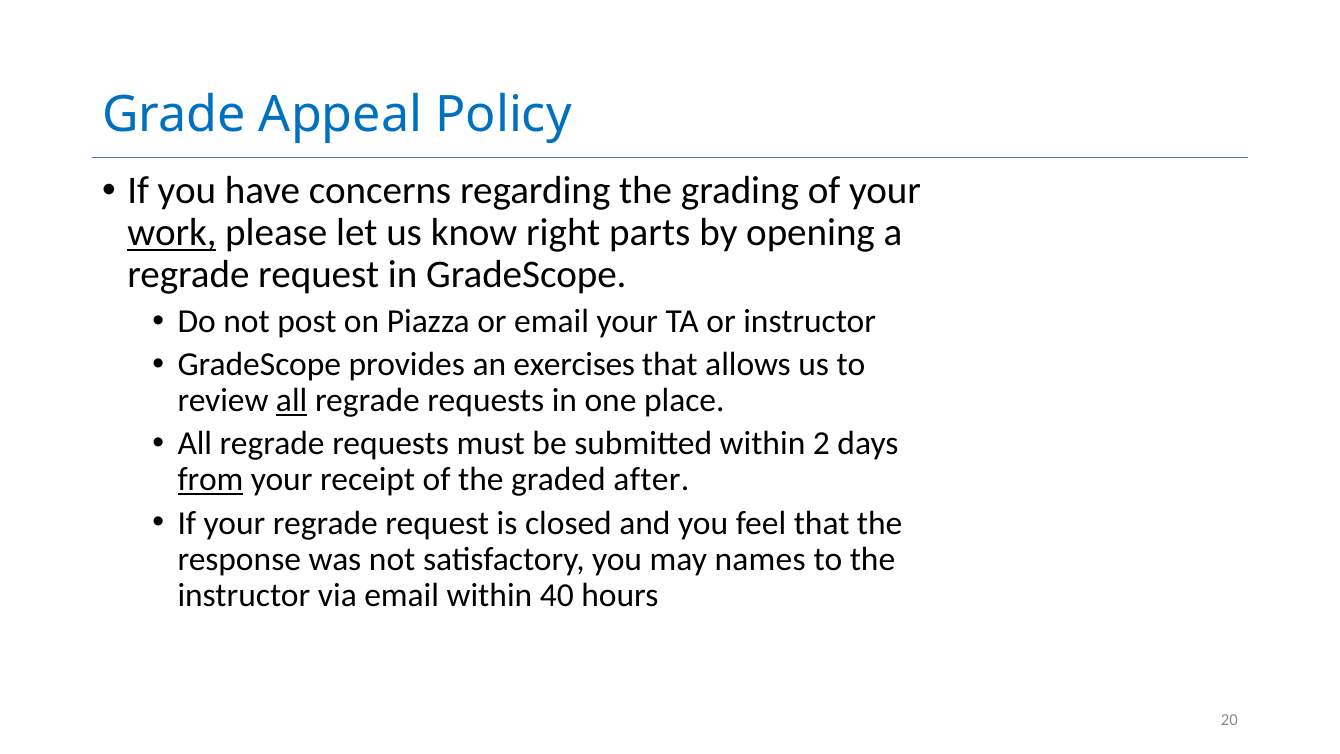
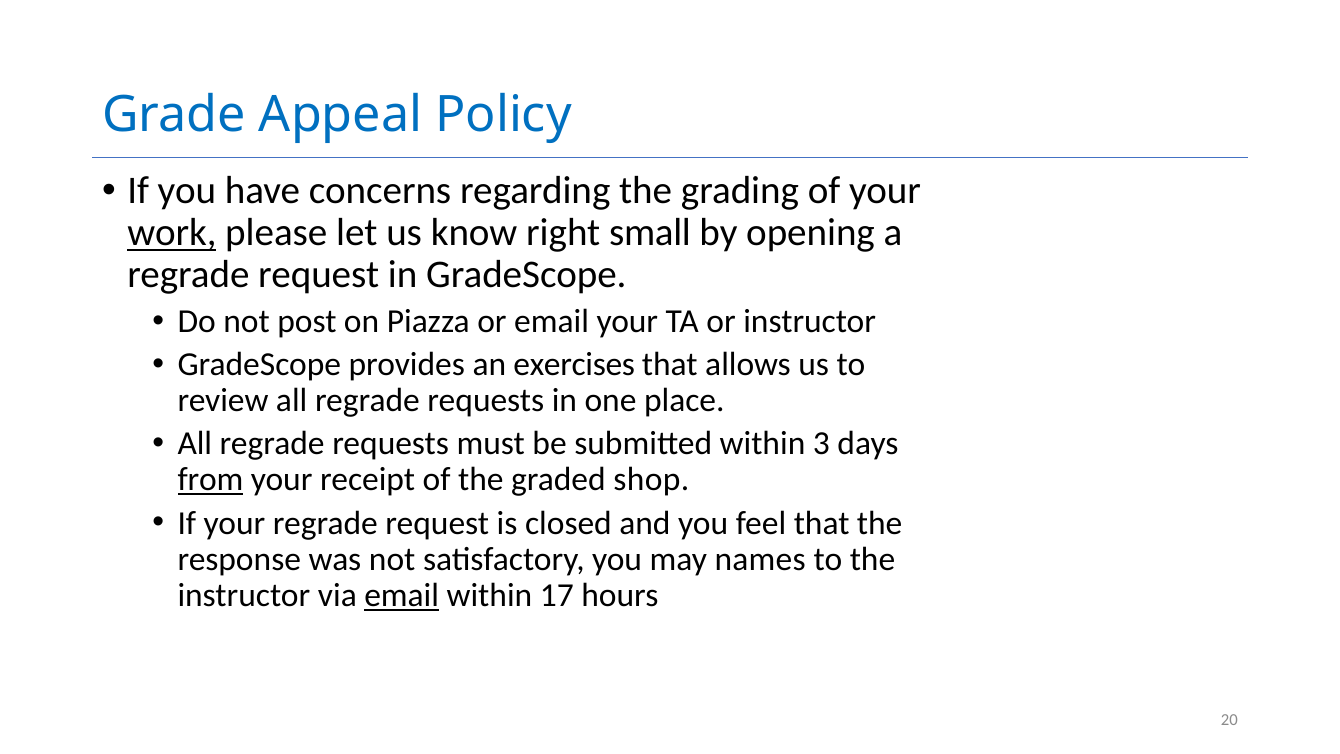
parts: parts -> small
all at (292, 400) underline: present -> none
2: 2 -> 3
after: after -> shop
email at (402, 595) underline: none -> present
40: 40 -> 17
